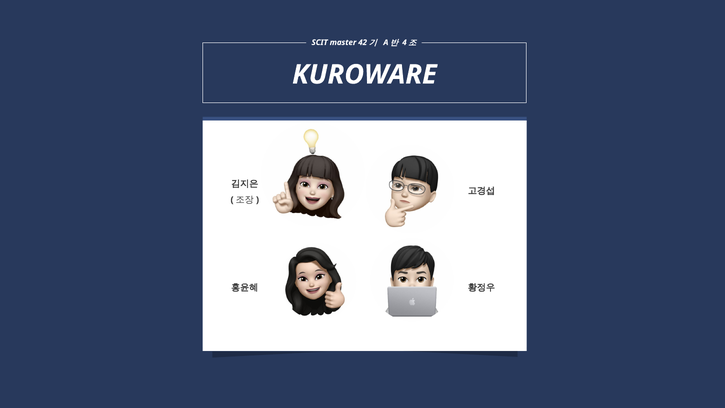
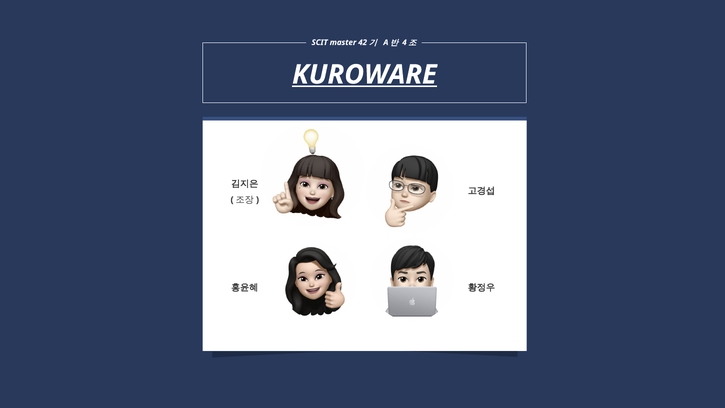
KUROWARE underline: none -> present
